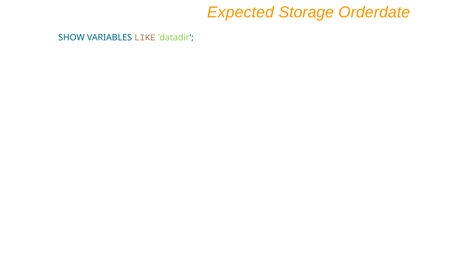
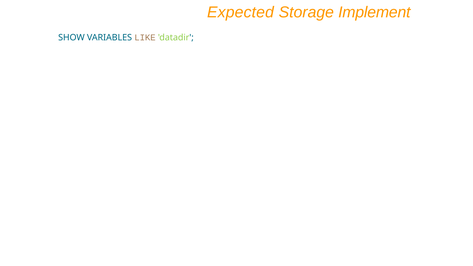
Orderdate: Orderdate -> Implement
